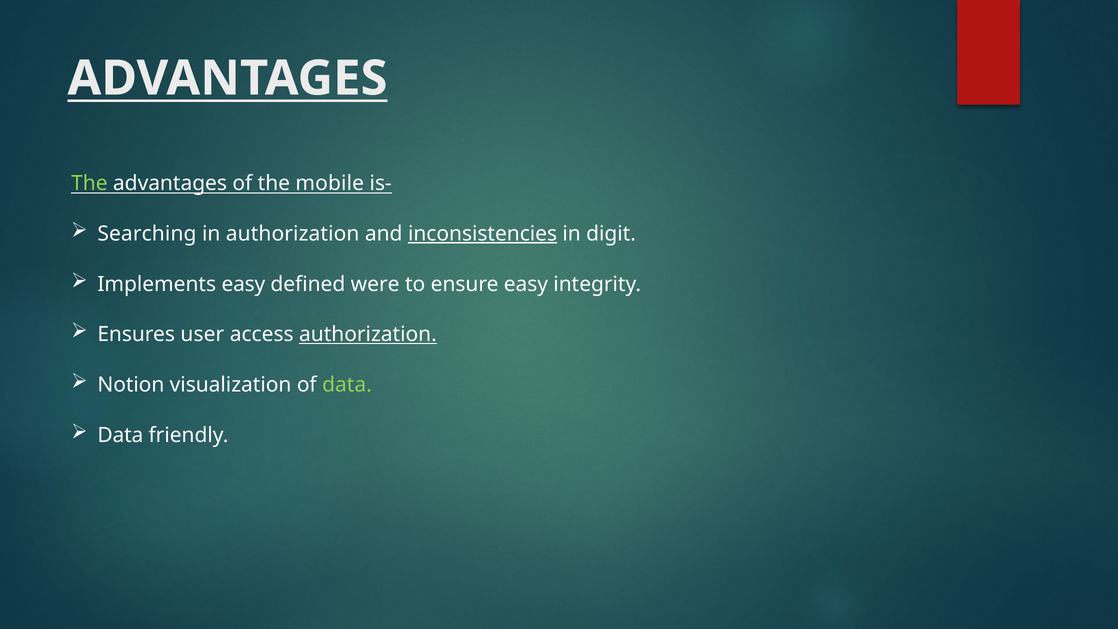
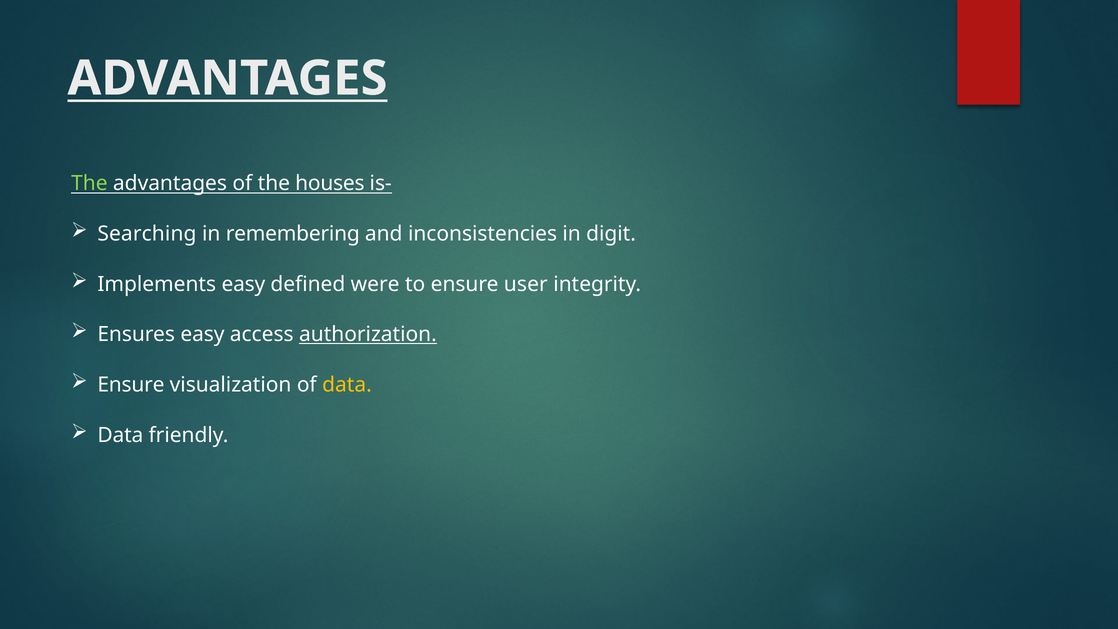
mobile: mobile -> houses
in authorization: authorization -> remembering
inconsistencies underline: present -> none
ensure easy: easy -> user
Ensures user: user -> easy
Notion at (131, 385): Notion -> Ensure
data at (347, 385) colour: light green -> yellow
